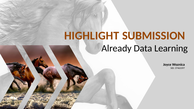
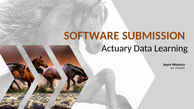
HIGHLIGHT: HIGHLIGHT -> SOFTWARE
Already: Already -> Actuary
